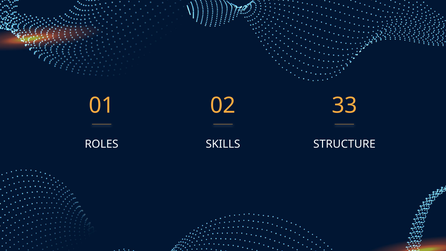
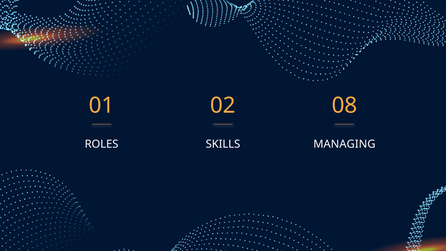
33: 33 -> 08
STRUCTURE: STRUCTURE -> MANAGING
